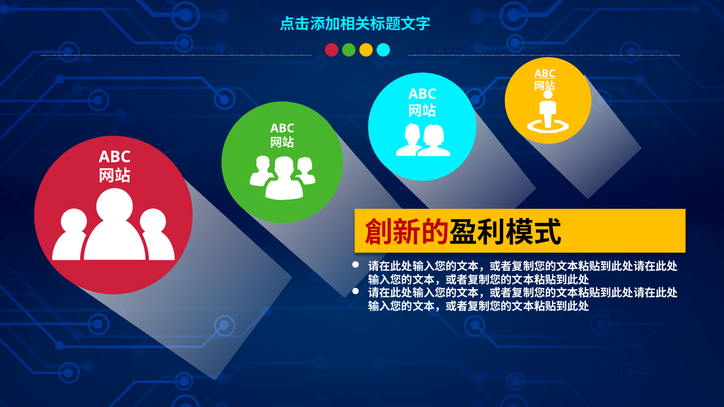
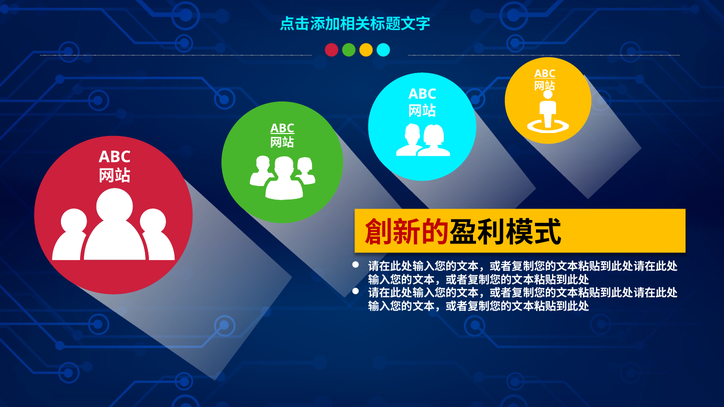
ABC at (282, 128) underline: none -> present
